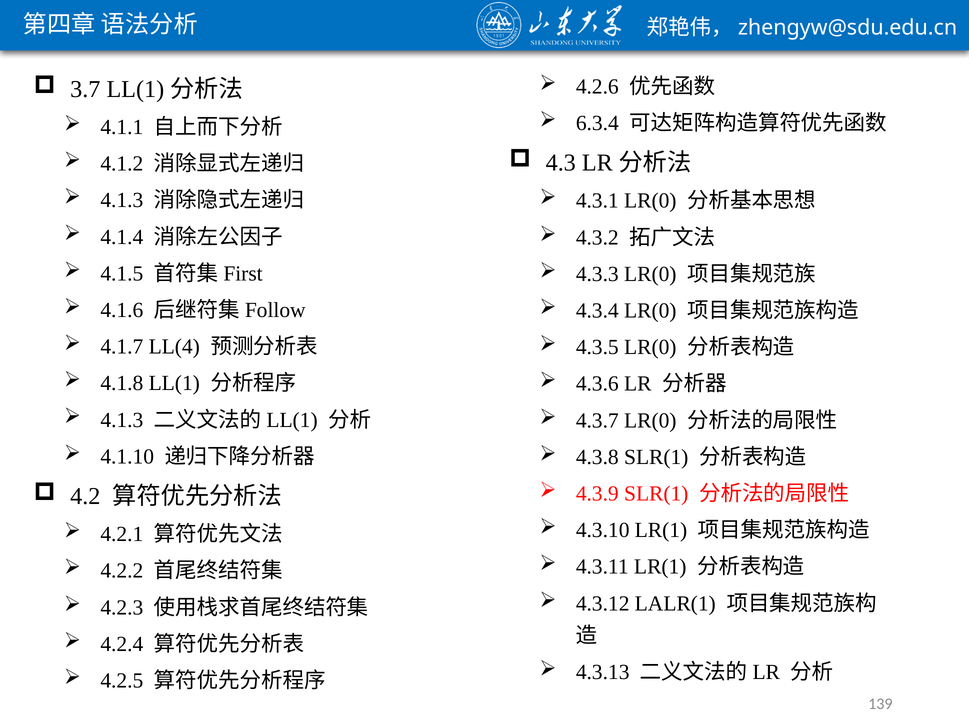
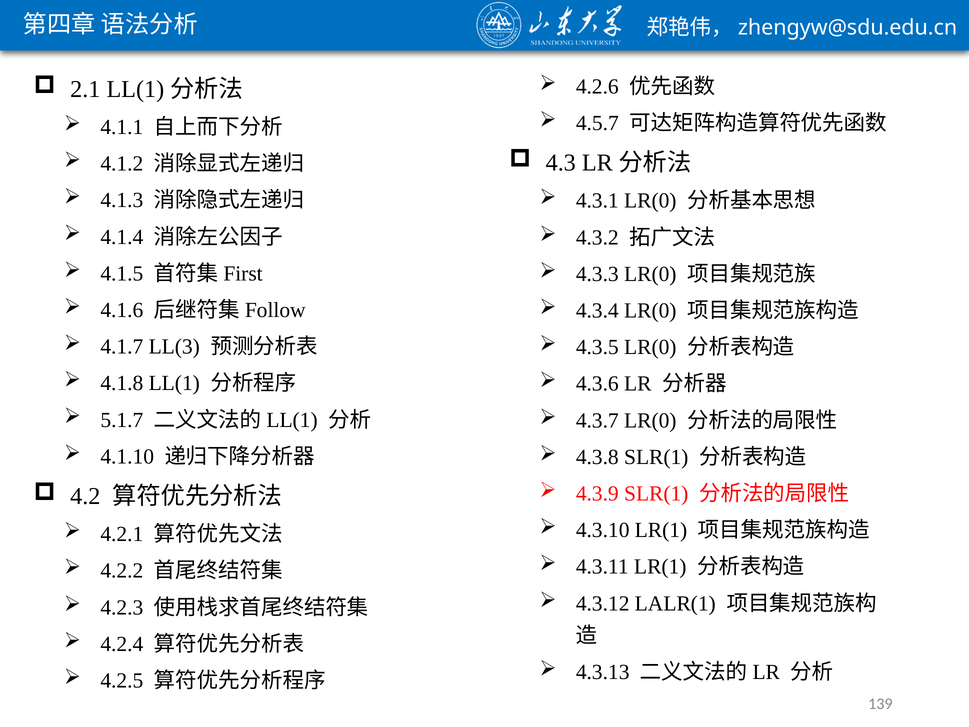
3.7: 3.7 -> 2.1
6.3.4: 6.3.4 -> 4.5.7
LL(4: LL(4 -> LL(3
4.1.3 at (122, 420): 4.1.3 -> 5.1.7
